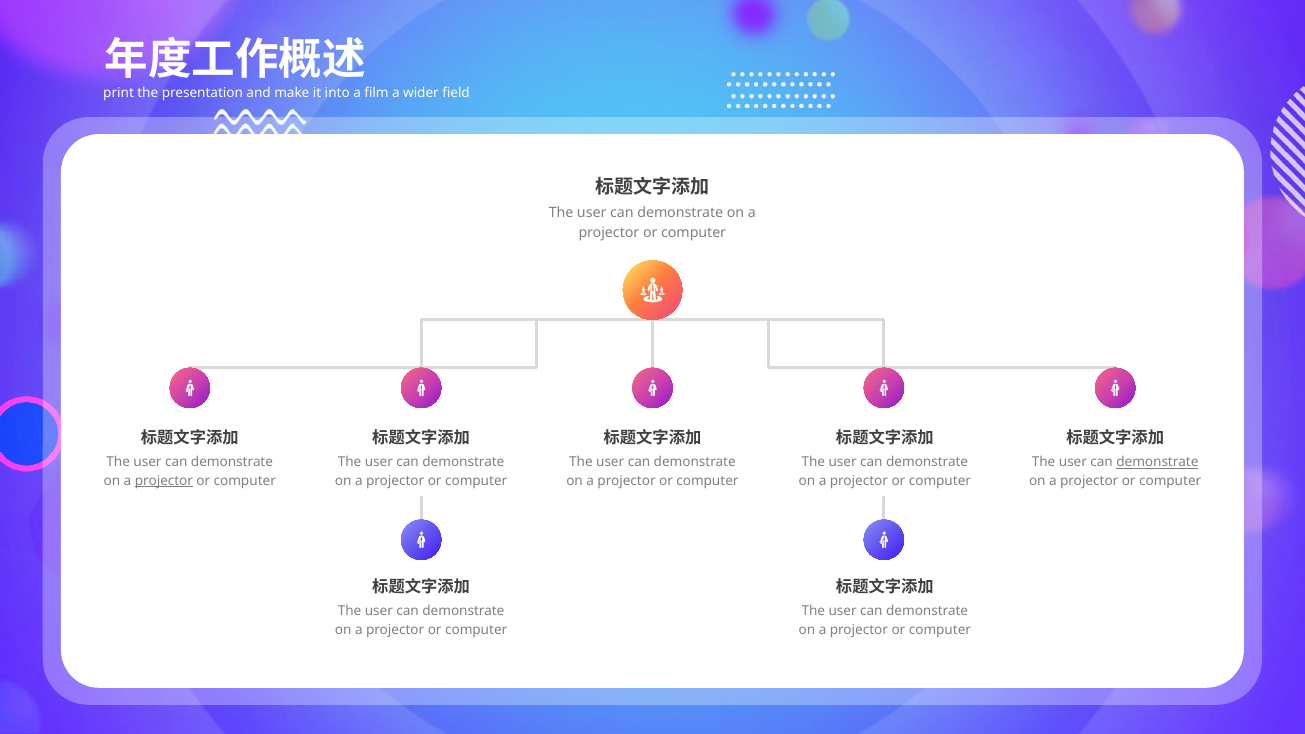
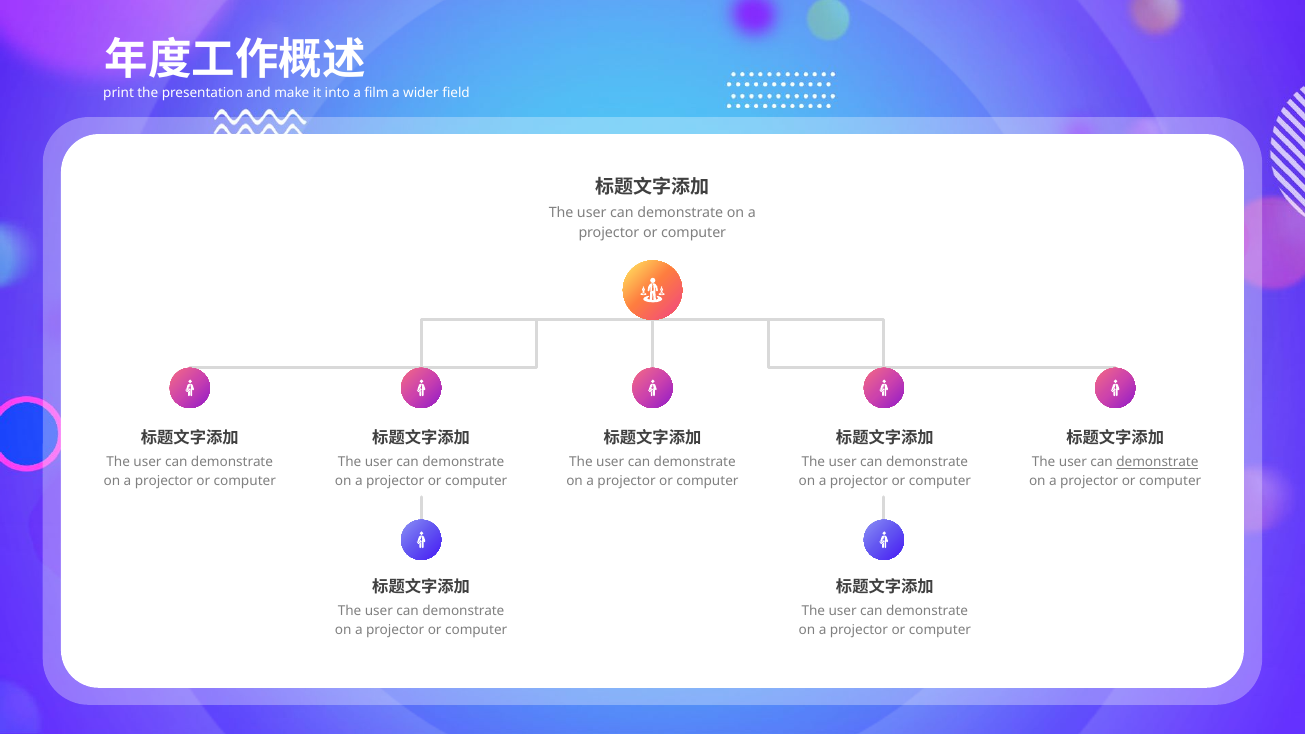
projector at (164, 481) underline: present -> none
